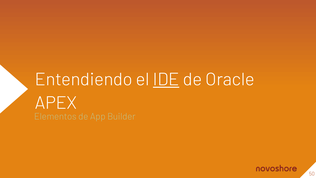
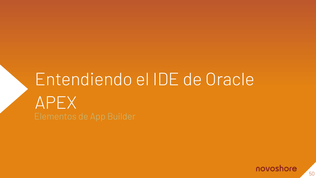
IDE underline: present -> none
